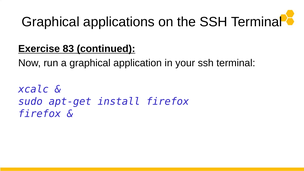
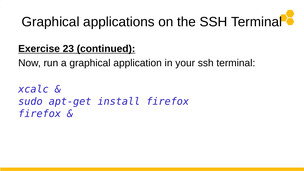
83: 83 -> 23
